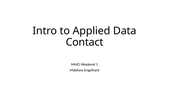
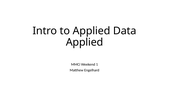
Contact at (85, 42): Contact -> Applied
